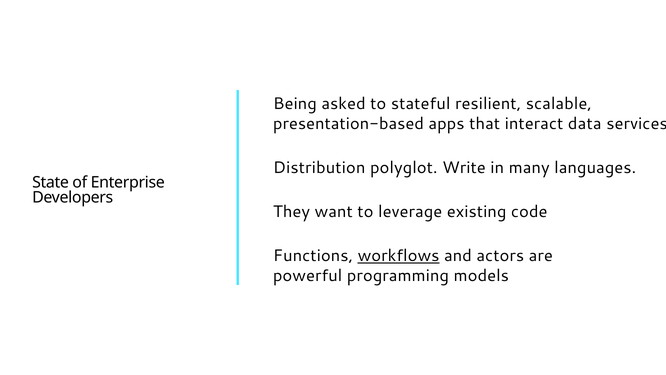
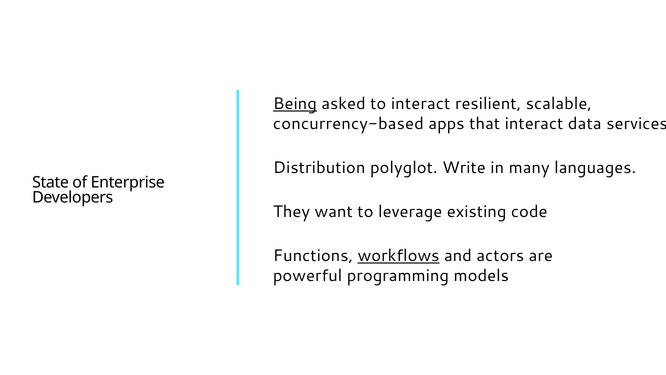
Being underline: none -> present
to stateful: stateful -> interact
presentation-based: presentation-based -> concurrency-based
